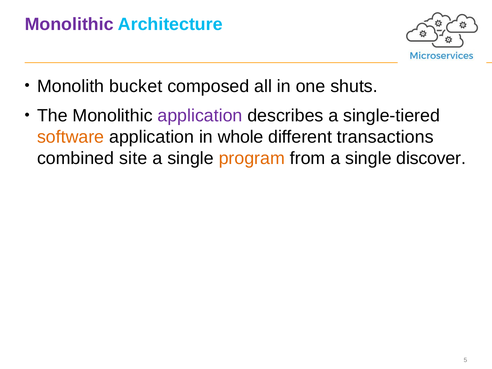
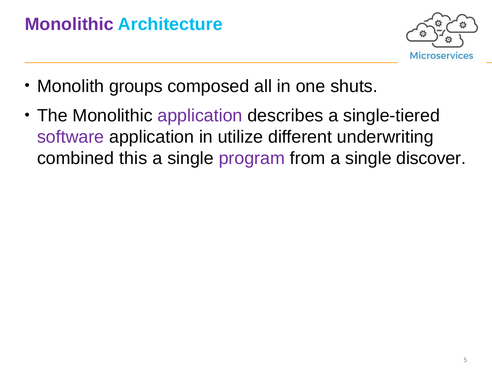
bucket: bucket -> groups
software colour: orange -> purple
whole: whole -> utilize
transactions: transactions -> underwriting
site: site -> this
program colour: orange -> purple
